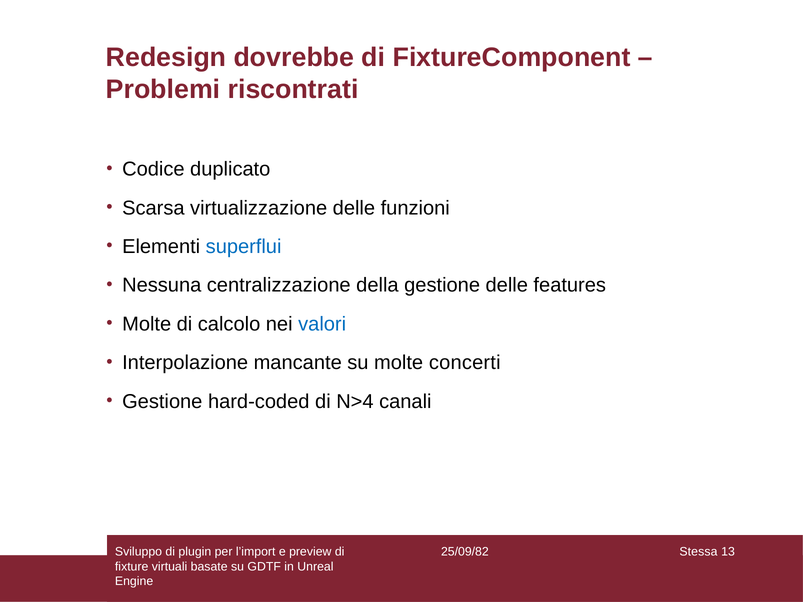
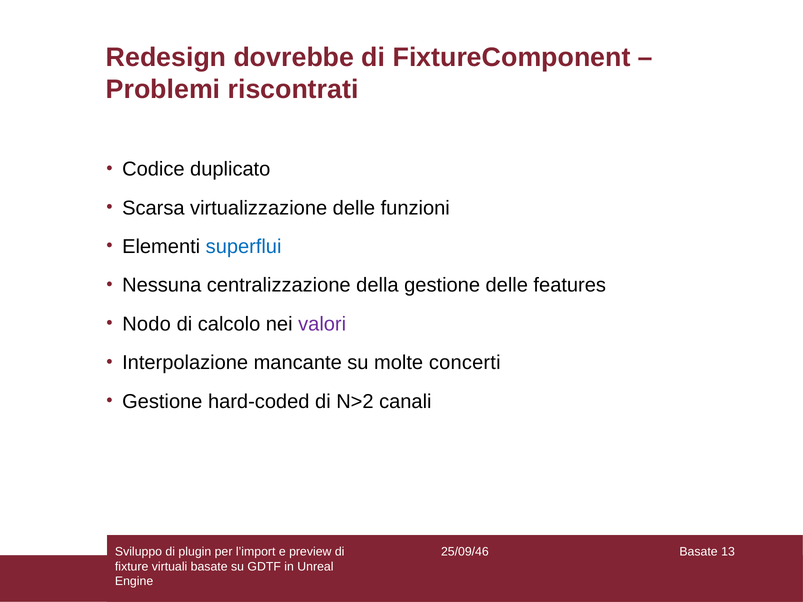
Molte at (147, 324): Molte -> Nodo
valori colour: blue -> purple
N>4: N>4 -> N>2
25/09/82: 25/09/82 -> 25/09/46
Stessa at (698, 552): Stessa -> Basate
